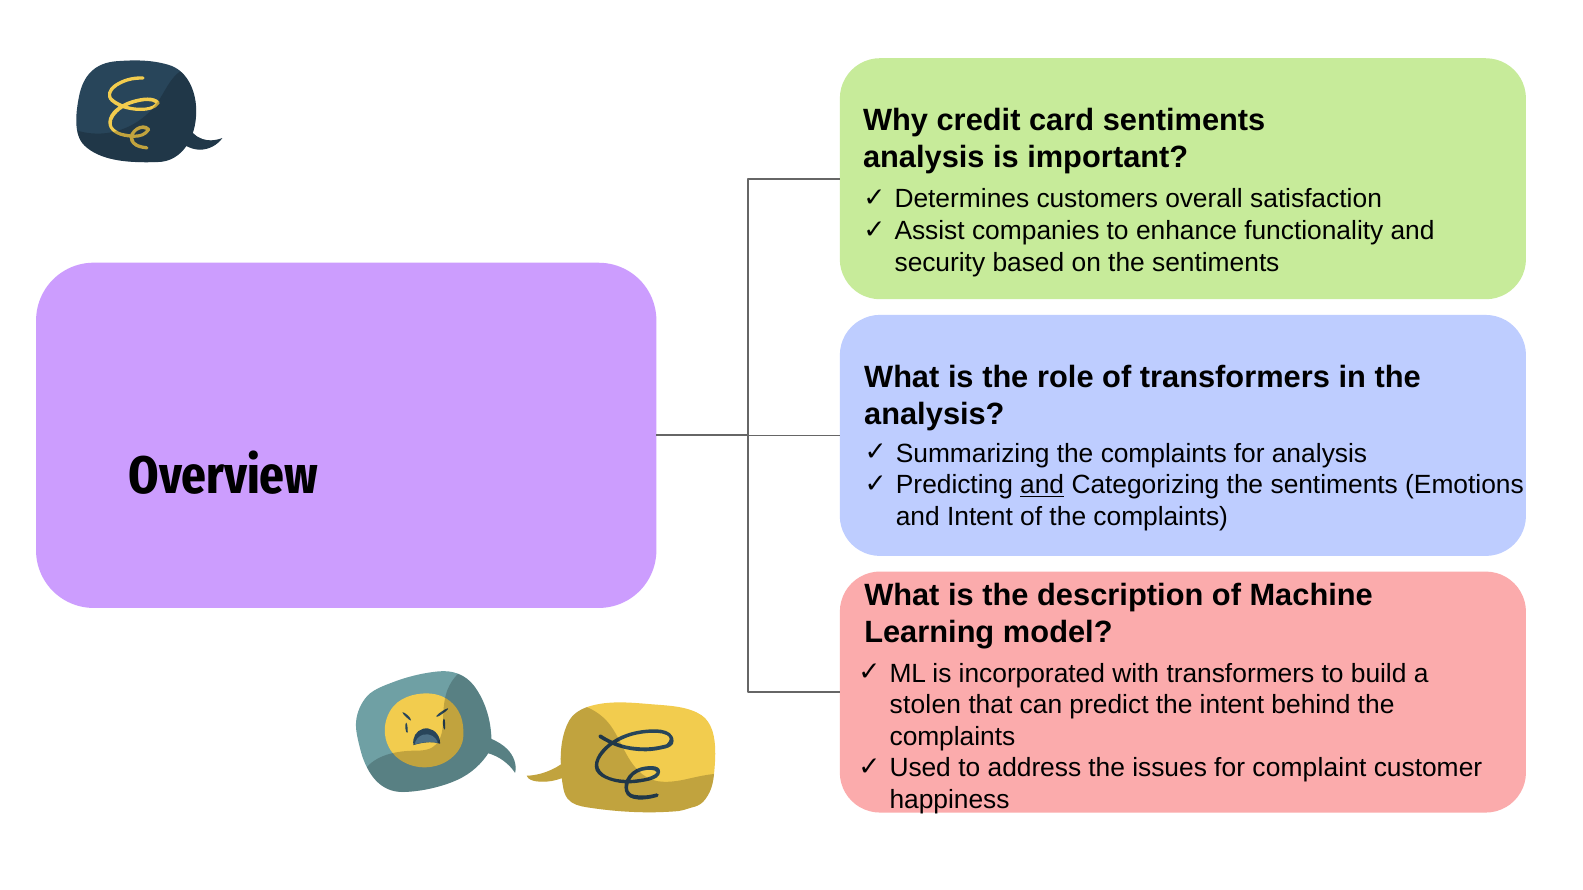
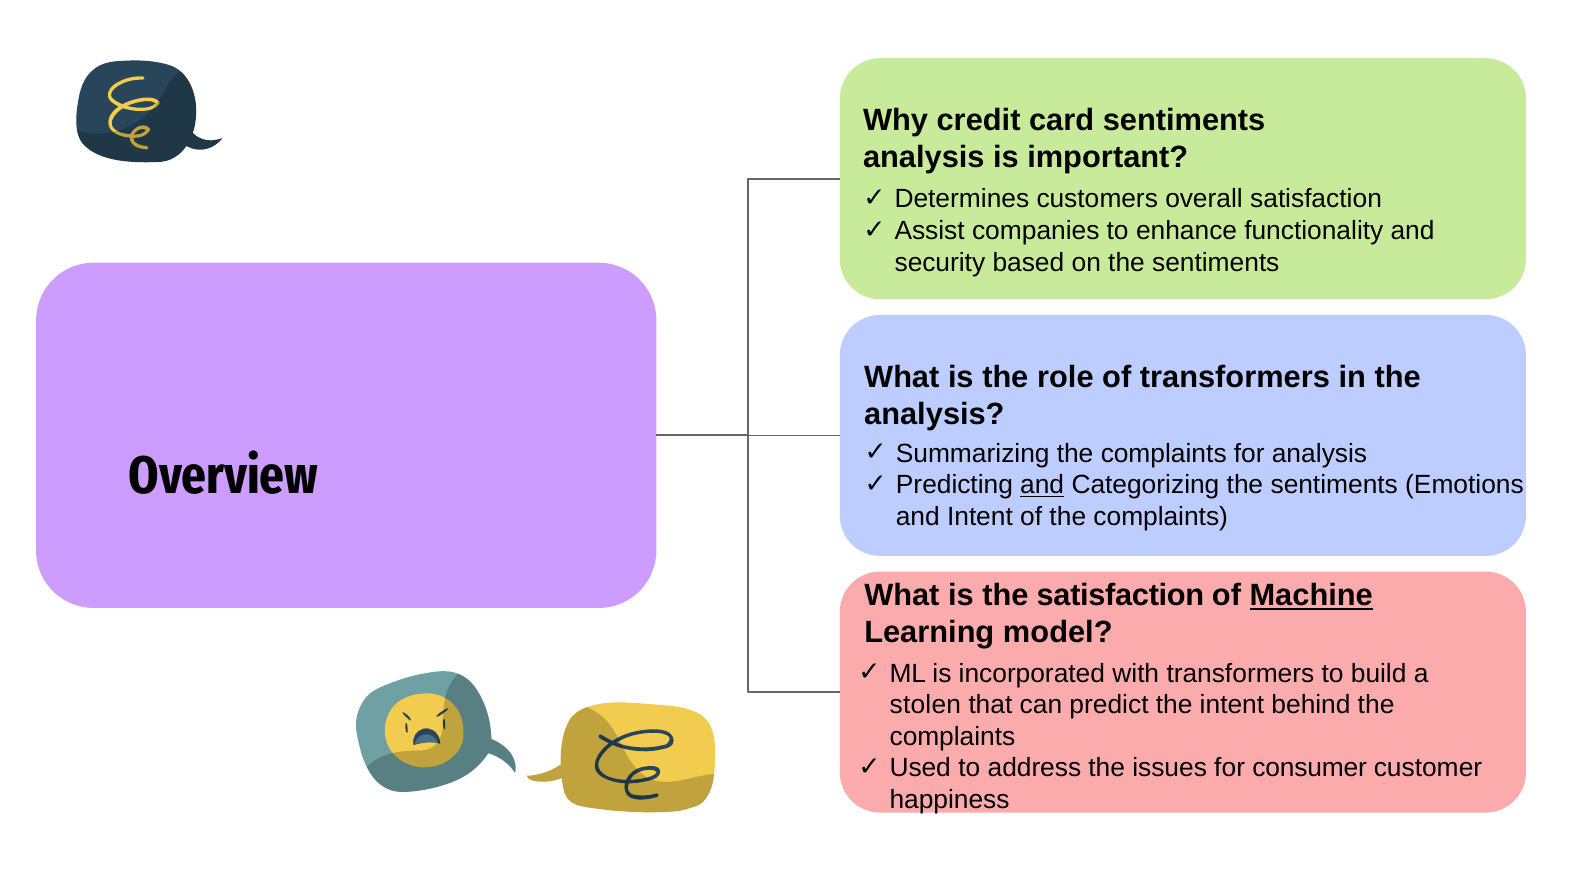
the description: description -> satisfaction
Machine underline: none -> present
complaint: complaint -> consumer
